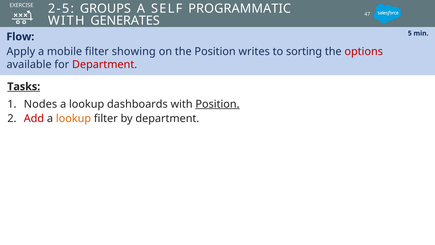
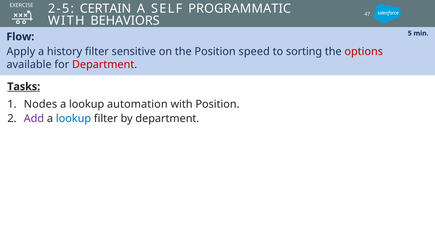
GROUPS: GROUPS -> CERTAIN
GENERATES: GENERATES -> BEHAVIORS
mobile: mobile -> history
showing: showing -> sensitive
writes: writes -> speed
dashboards: dashboards -> automation
Position at (217, 104) underline: present -> none
Add colour: red -> purple
lookup at (73, 118) colour: orange -> blue
